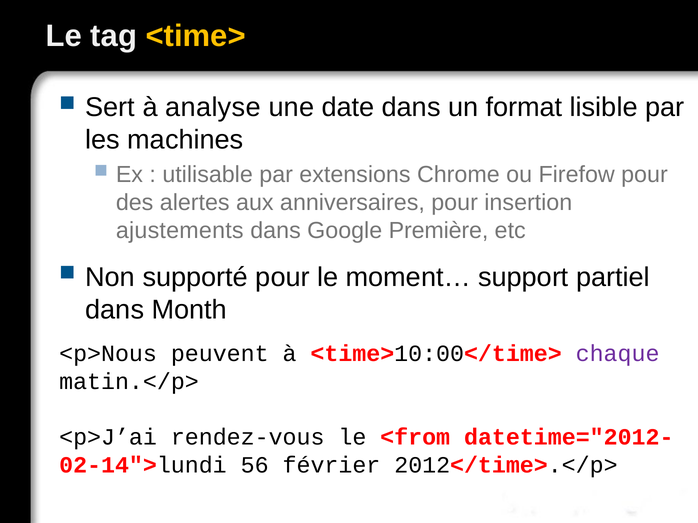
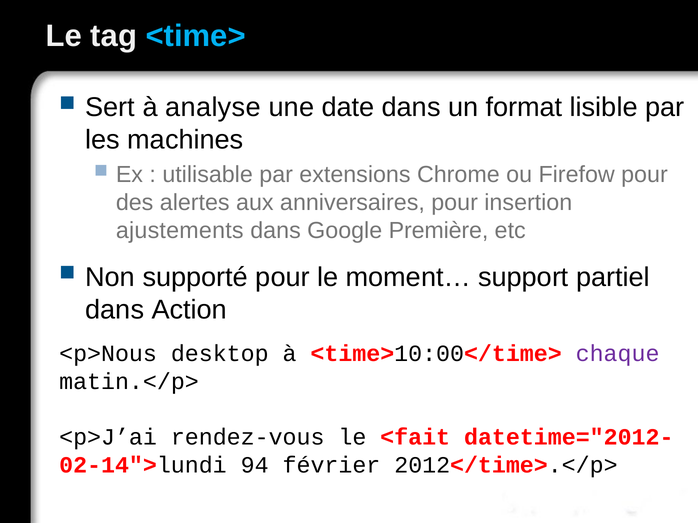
<time> colour: yellow -> light blue
Month: Month -> Action
peuvent: peuvent -> desktop
<from: <from -> <fait
56: 56 -> 94
